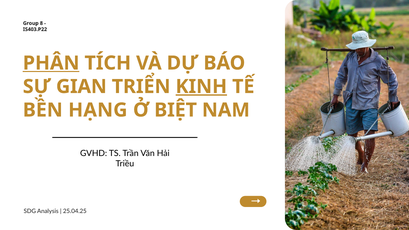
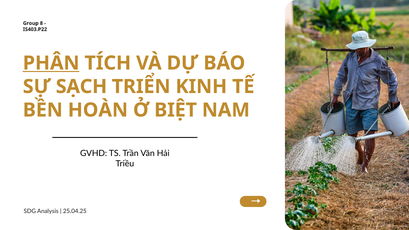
GIAN: GIAN -> SẠCH
KINH underline: present -> none
HẠNG: HẠNG -> HOÀN
